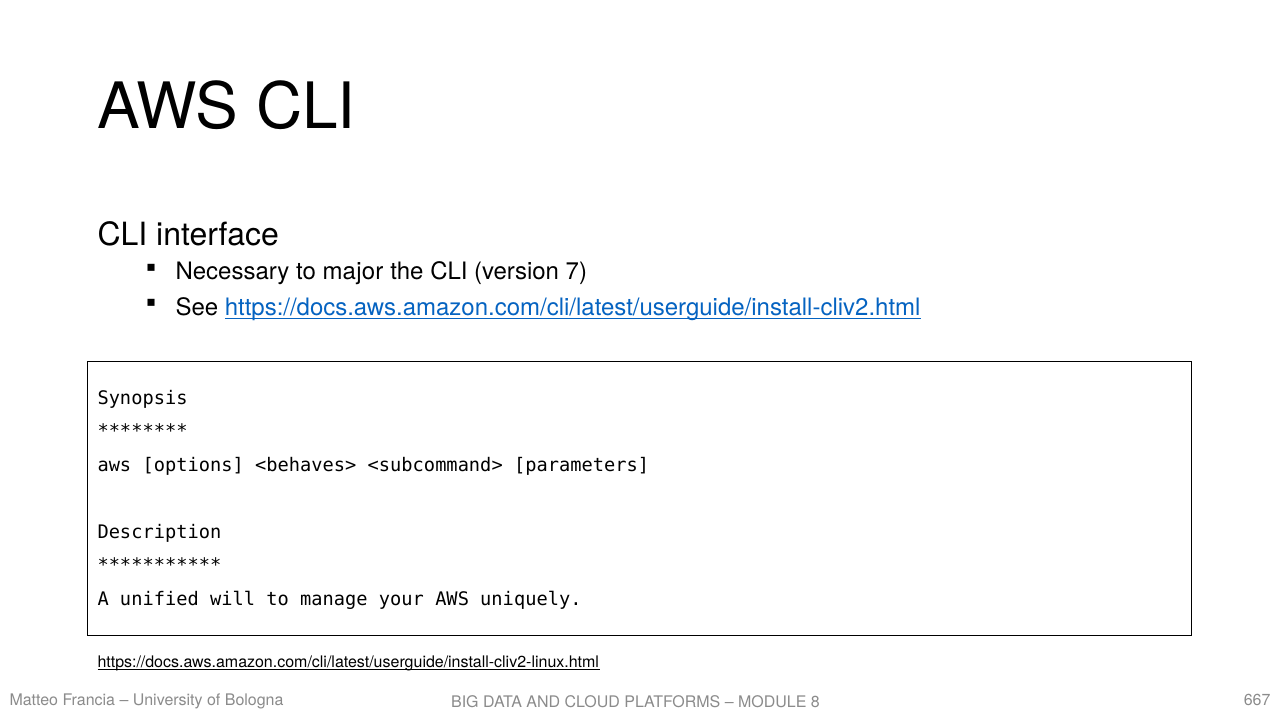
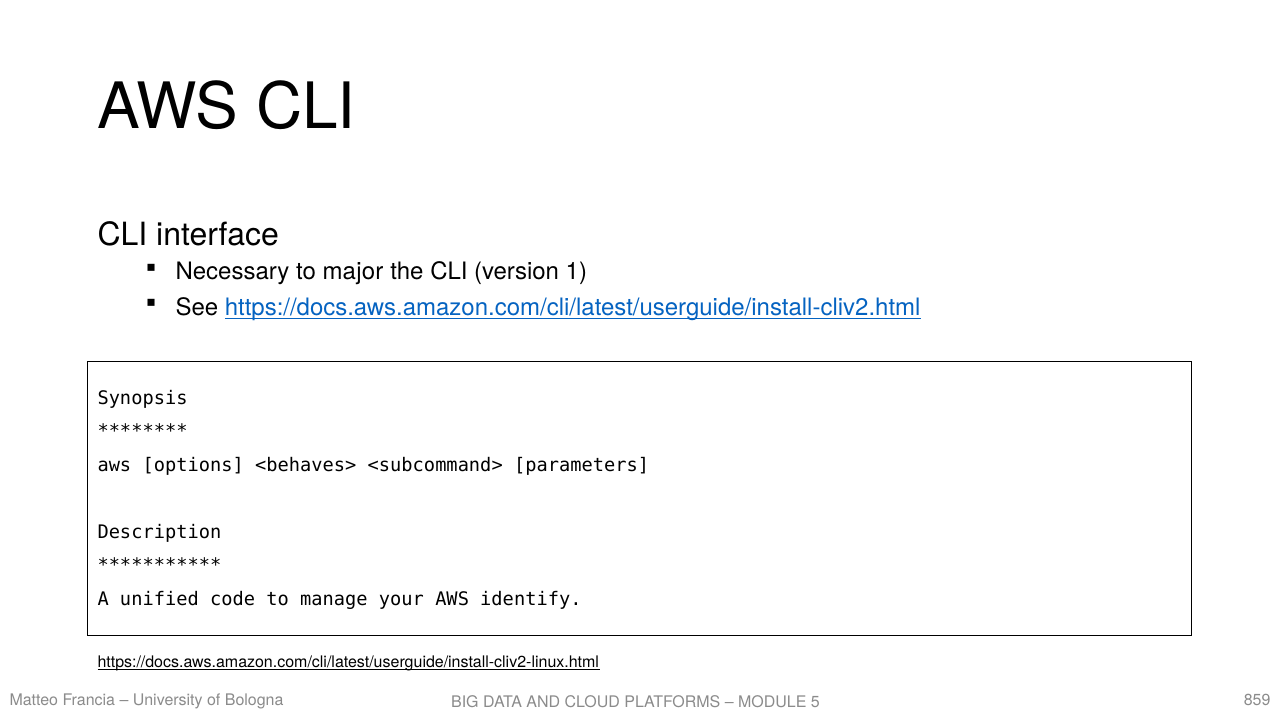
7: 7 -> 1
will: will -> code
uniquely: uniquely -> identify
667: 667 -> 859
8: 8 -> 5
